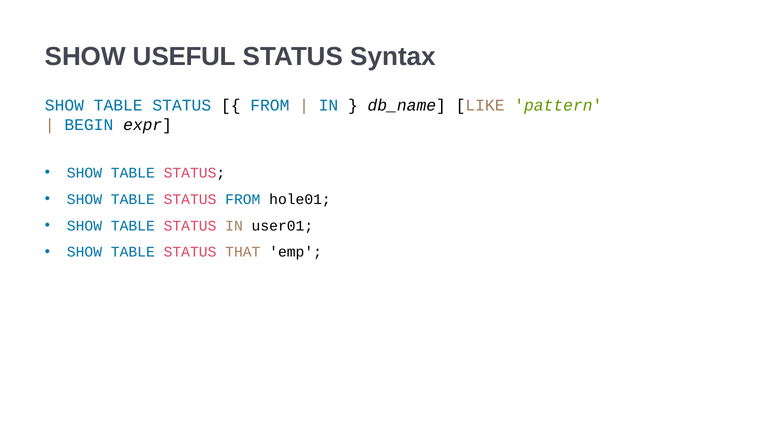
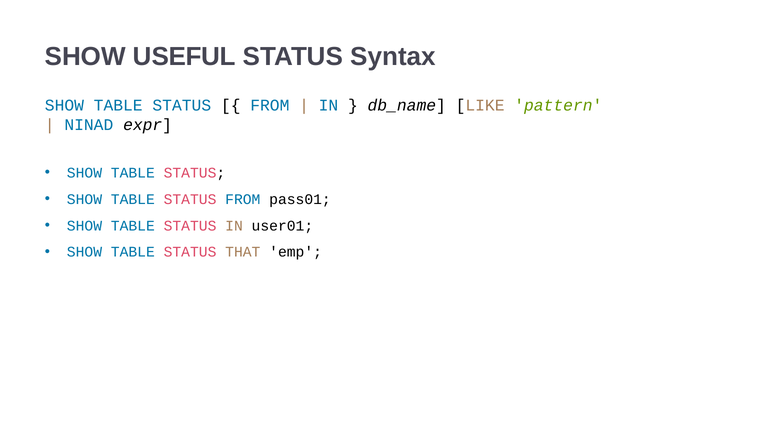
BEGIN: BEGIN -> NINAD
hole01: hole01 -> pass01
